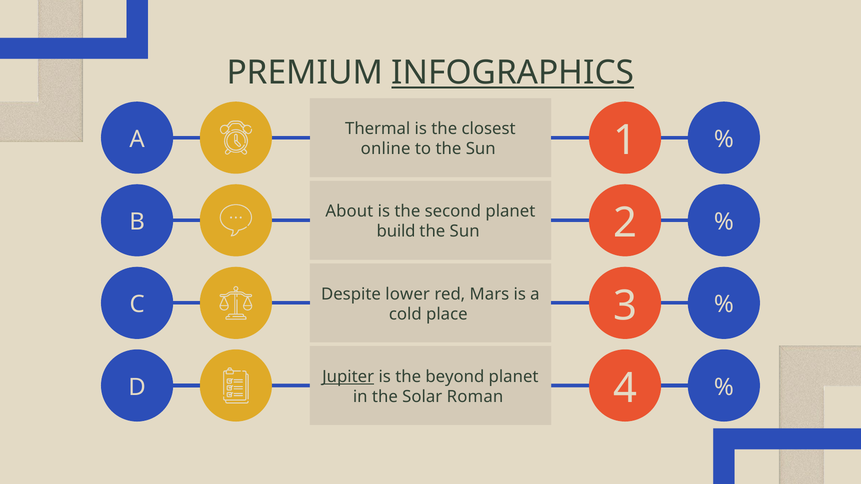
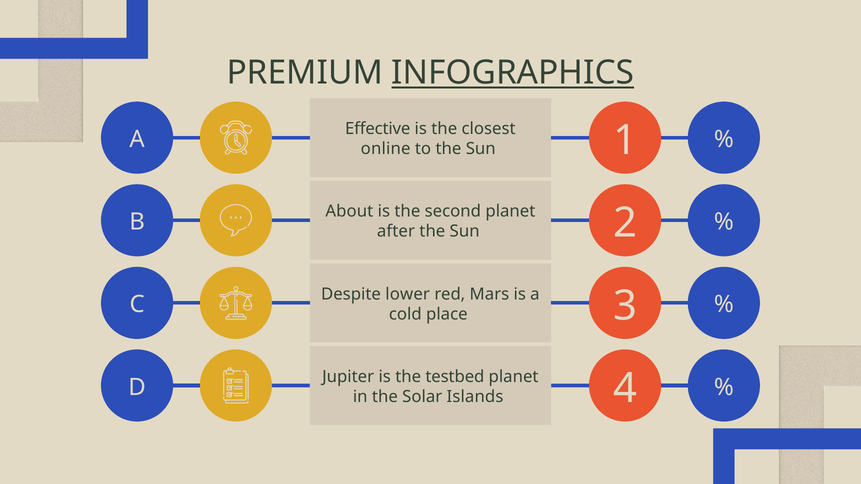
Thermal: Thermal -> Effective
build: build -> after
Jupiter underline: present -> none
beyond: beyond -> testbed
Roman: Roman -> Islands
